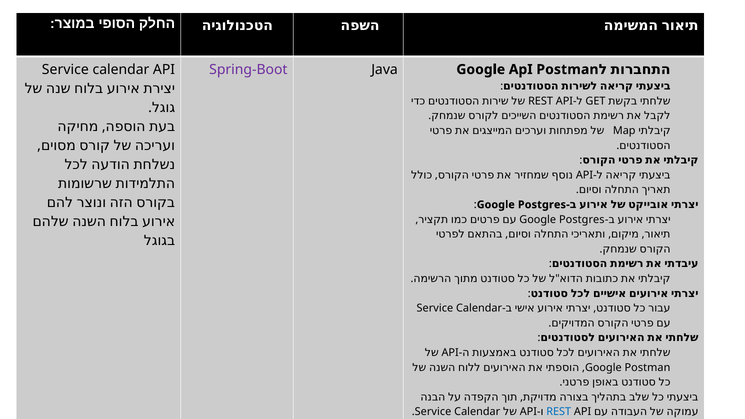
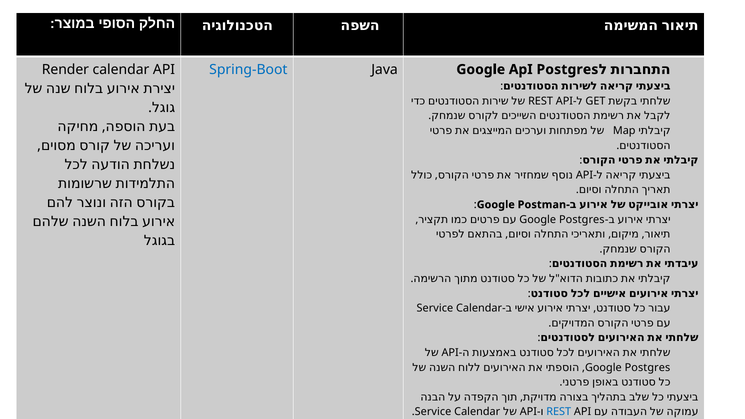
Service at (65, 69): Service -> Render
Spring-Boot colour: purple -> blue
ApI Postman: Postman -> Postgres
Postgres at (542, 205): Postgres -> Postman
Postman at (647, 368): Postman -> Postgres
